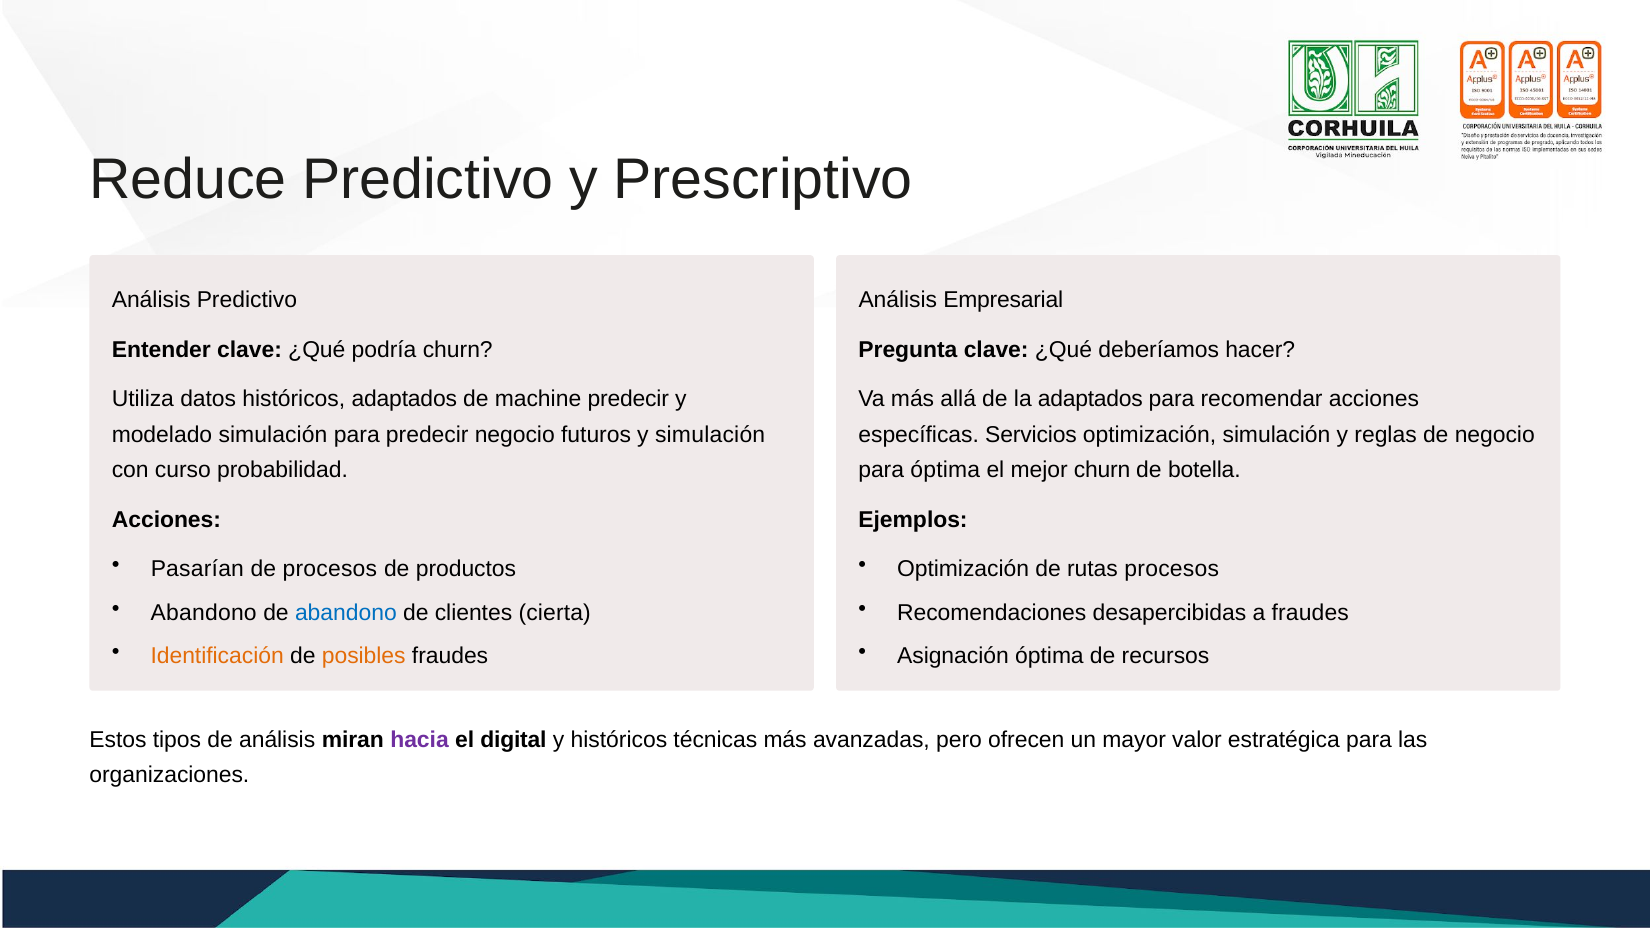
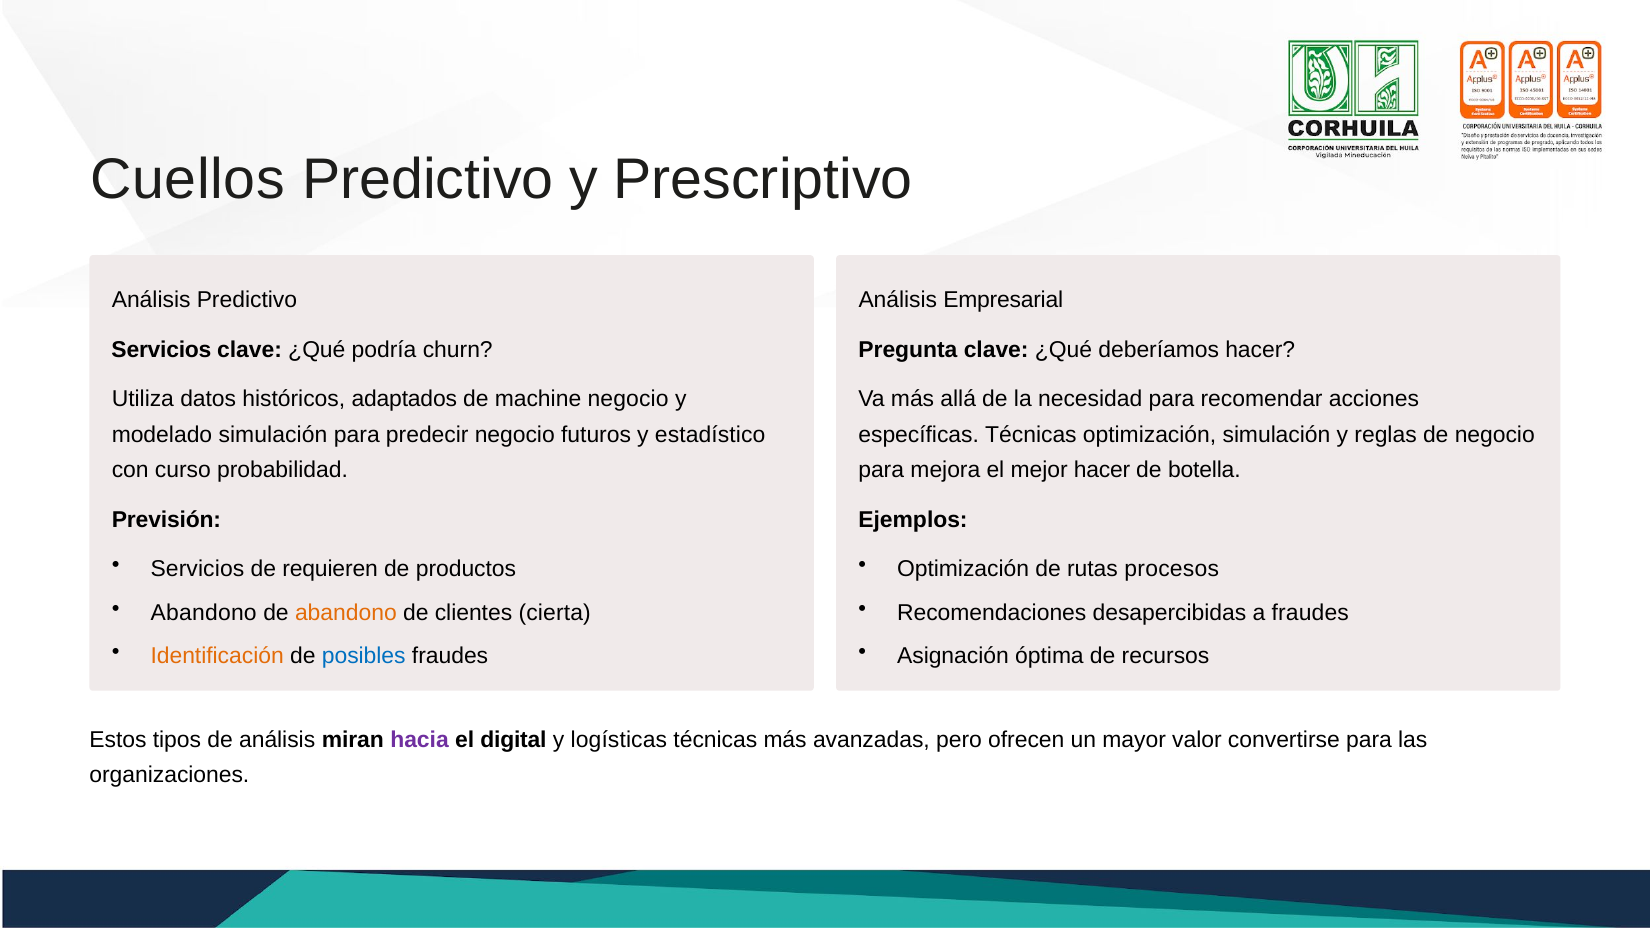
Reduce: Reduce -> Cuellos
Entender at (161, 350): Entender -> Servicios
machine predecir: predecir -> negocio
la adaptados: adaptados -> necesidad
y simulación: simulación -> estadístico
específicas Servicios: Servicios -> Técnicas
para óptima: óptima -> mejora
mejor churn: churn -> hacer
Acciones at (166, 520): Acciones -> Previsión
Pasarían at (197, 569): Pasarían -> Servicios
de procesos: procesos -> requieren
abandono at (346, 613) colour: blue -> orange
posibles colour: orange -> blue
y históricos: históricos -> logísticas
estratégica: estratégica -> convertirse
